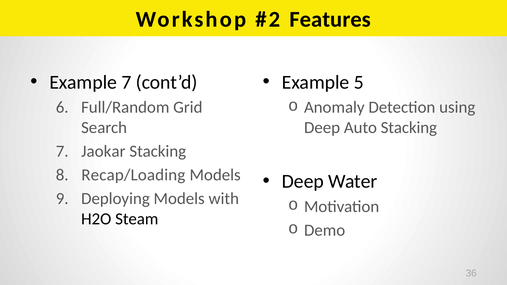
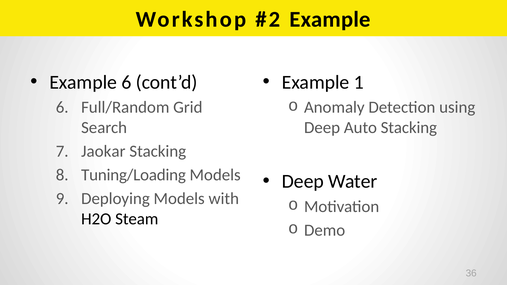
Features at (330, 19): Features -> Example
Example 7: 7 -> 6
5: 5 -> 1
Recap/Loading: Recap/Loading -> Tuning/Loading
